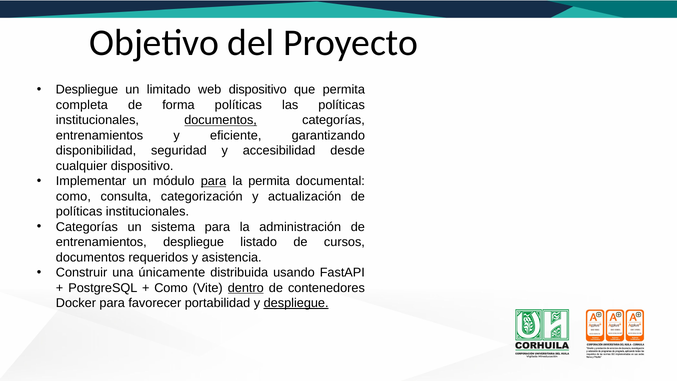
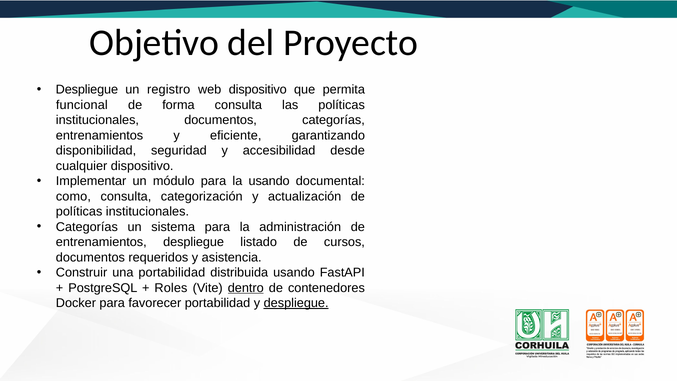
limitado: limitado -> registro
completa: completa -> funcional
forma políticas: políticas -> consulta
documentos at (221, 120) underline: present -> none
para at (213, 181) underline: present -> none
la permita: permita -> usando
una únicamente: únicamente -> portabilidad
Como at (171, 288): Como -> Roles
